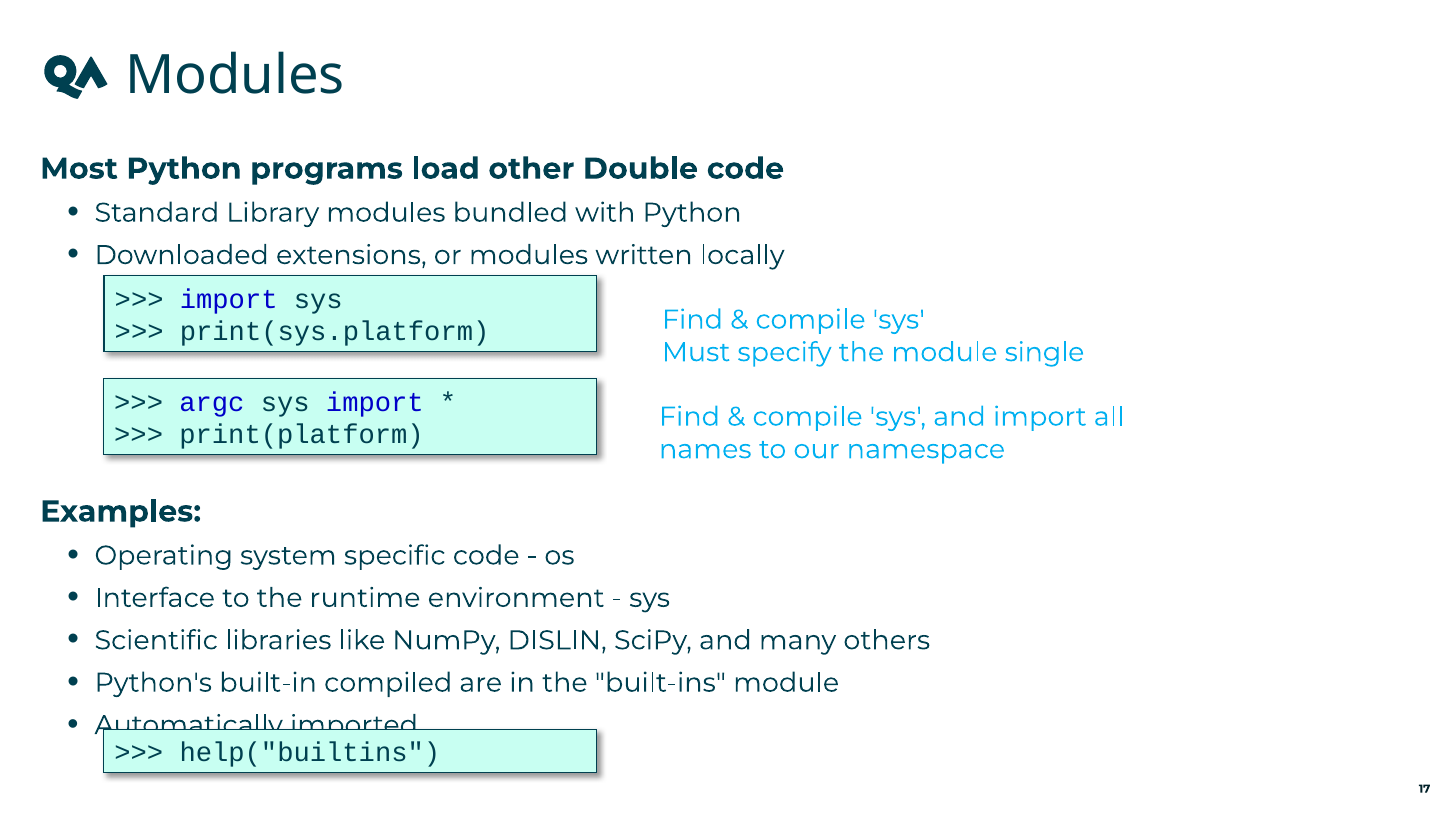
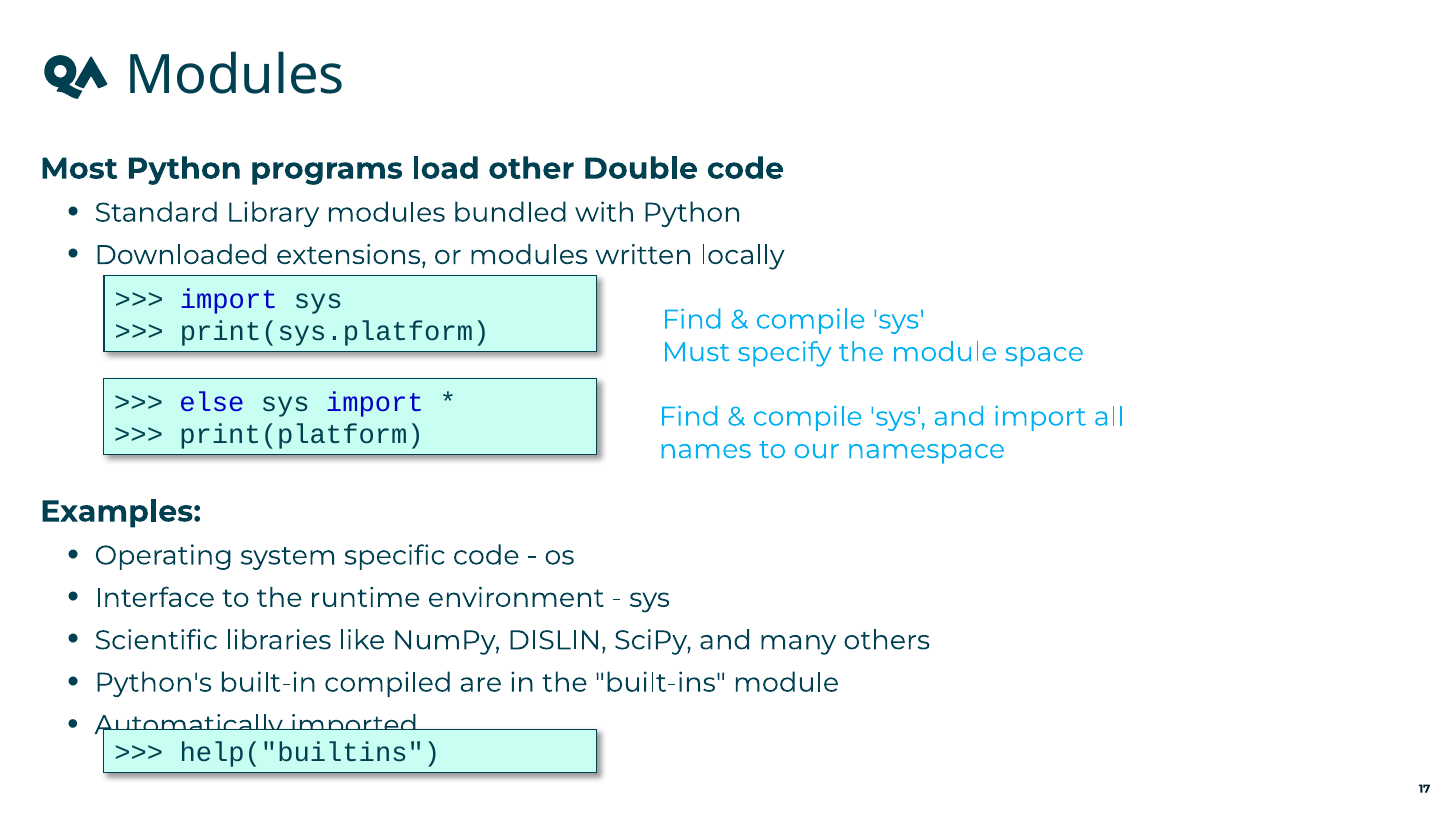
single: single -> space
argc: argc -> else
